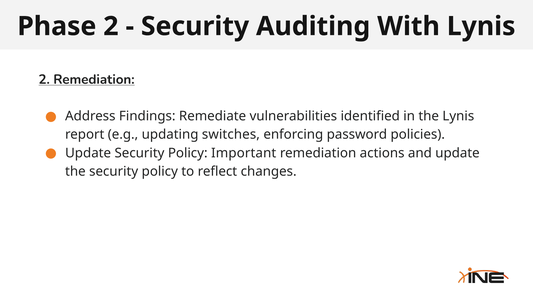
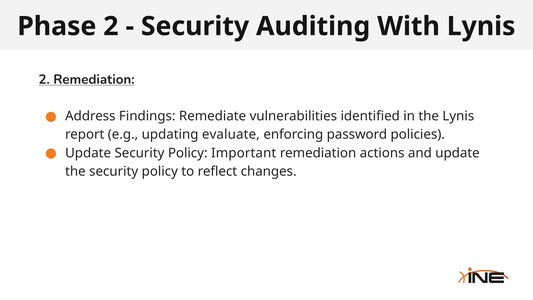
switches: switches -> evaluate
